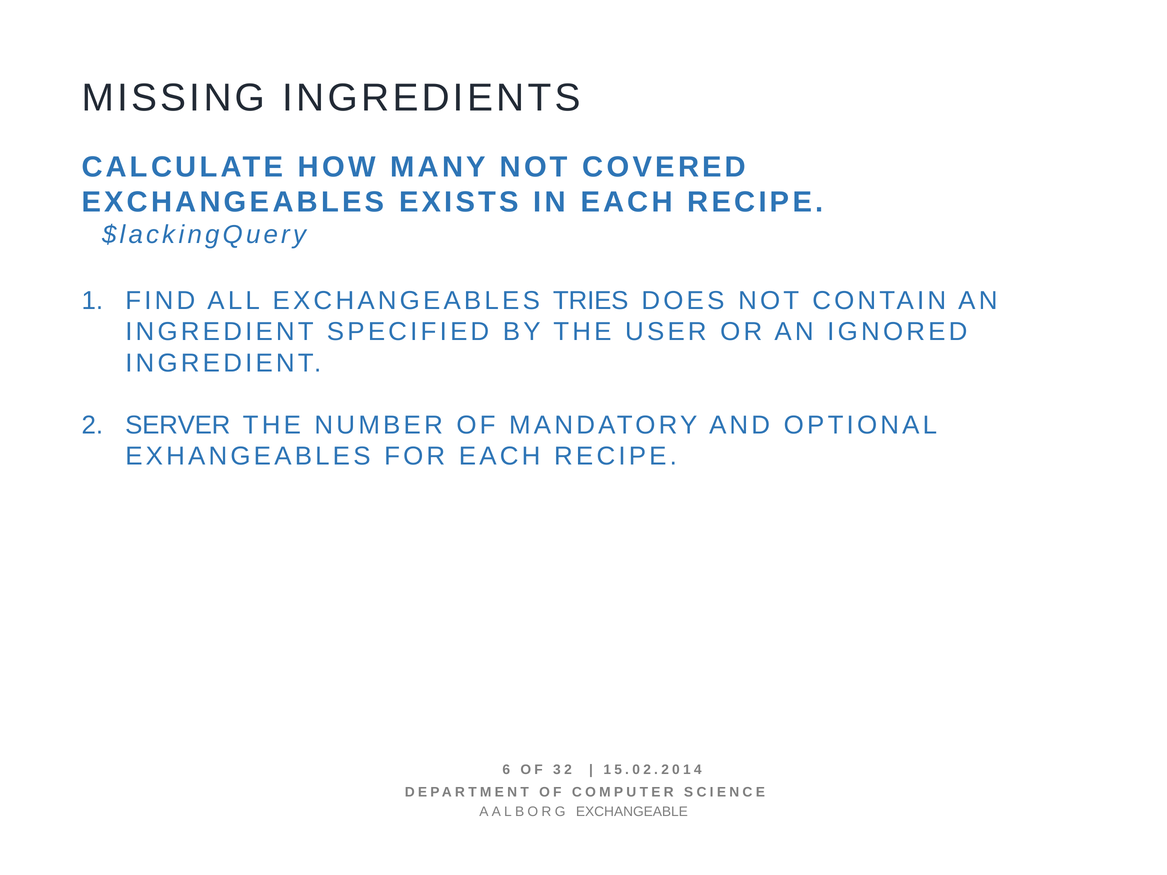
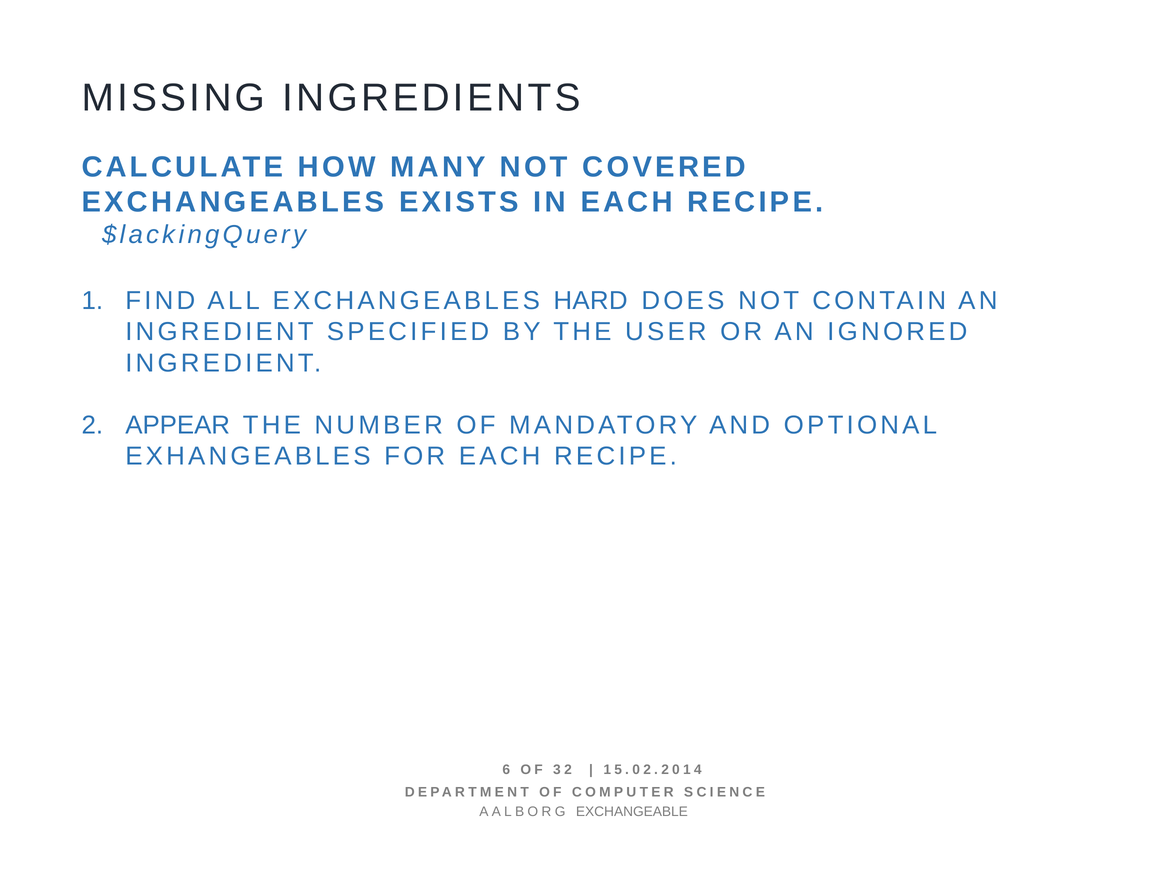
TRIES: TRIES -> HARD
SERVER: SERVER -> APPEAR
